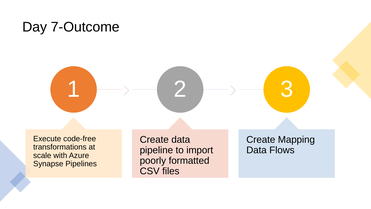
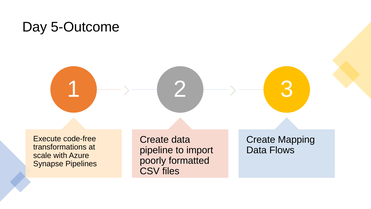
7-Outcome: 7-Outcome -> 5-Outcome
